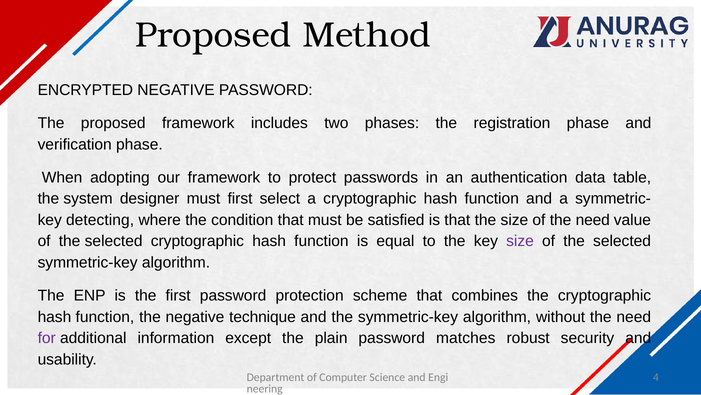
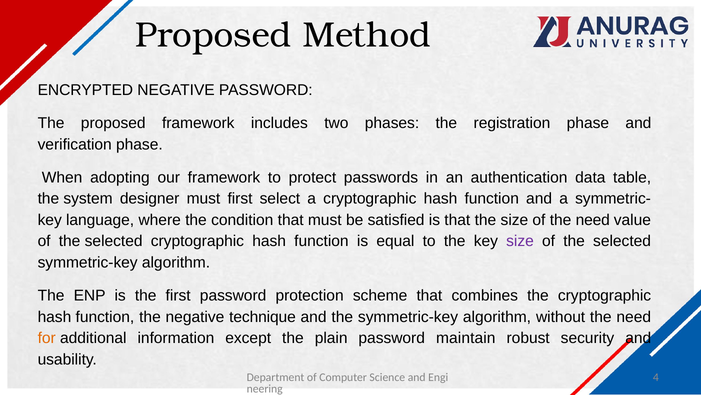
detecting: detecting -> language
for colour: purple -> orange
matches: matches -> maintain
